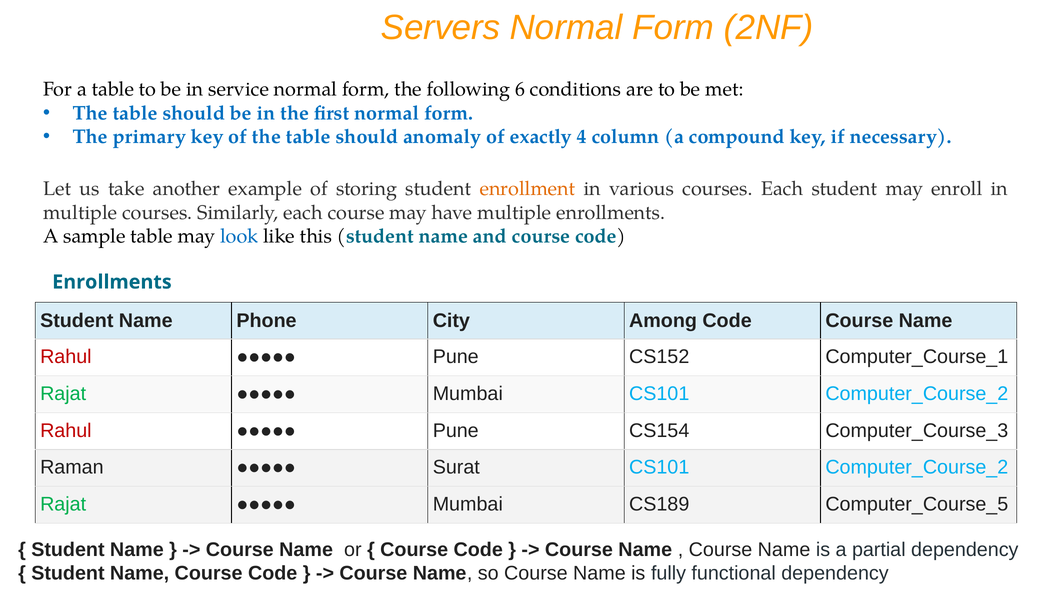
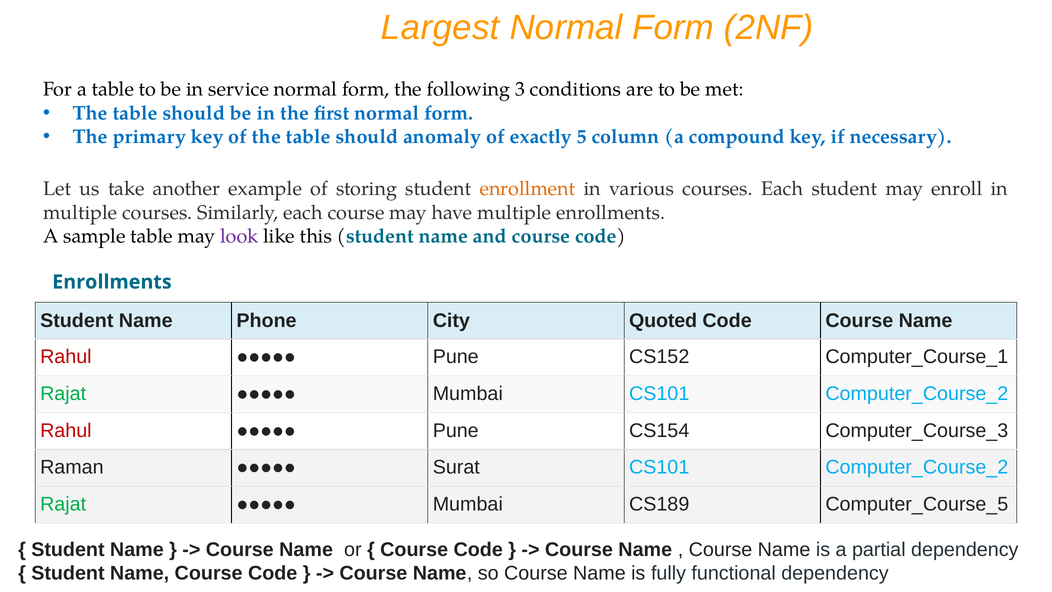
Servers: Servers -> Largest
6: 6 -> 3
4: 4 -> 5
look colour: blue -> purple
Among: Among -> Quoted
